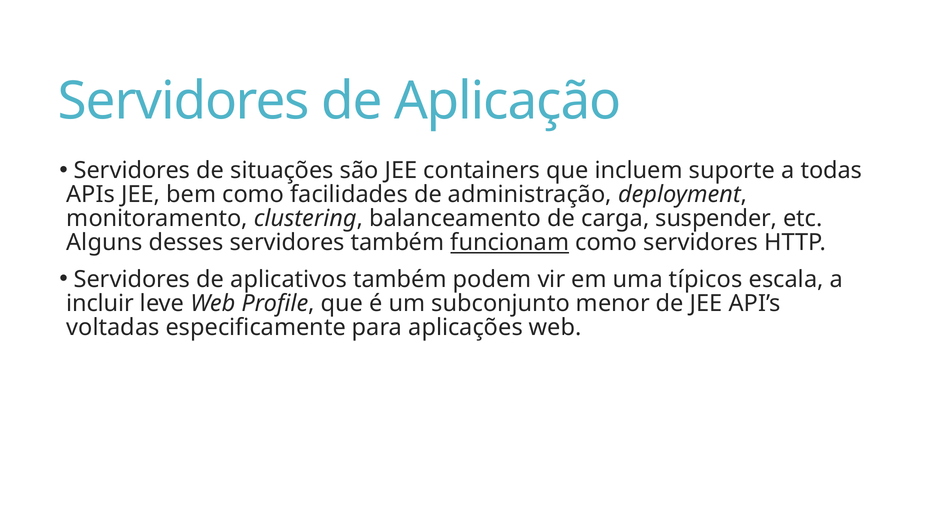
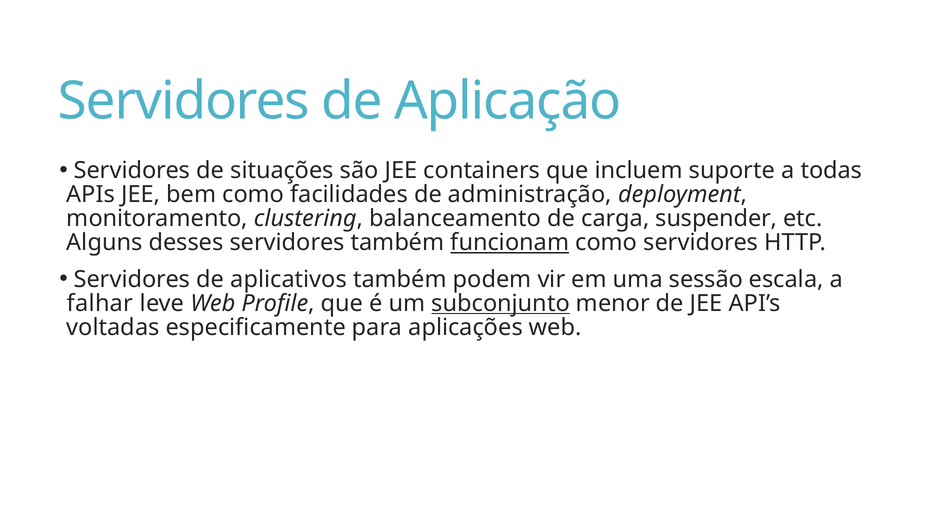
típicos: típicos -> sessão
incluir: incluir -> falhar
subconjunto underline: none -> present
